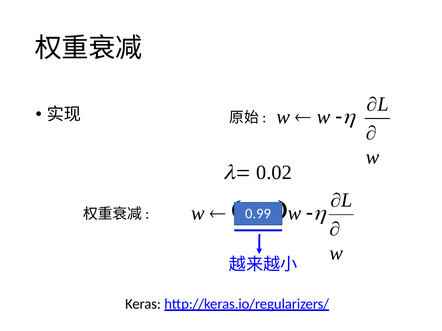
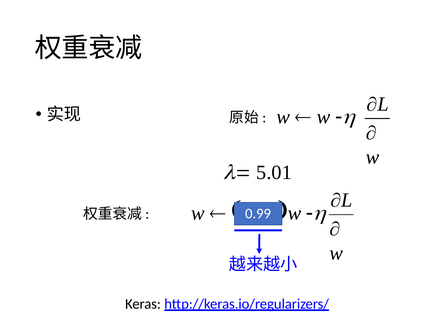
0.02: 0.02 -> 5.01
